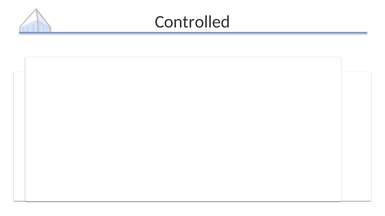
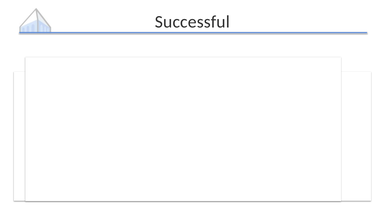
Controlled: Controlled -> Successful
